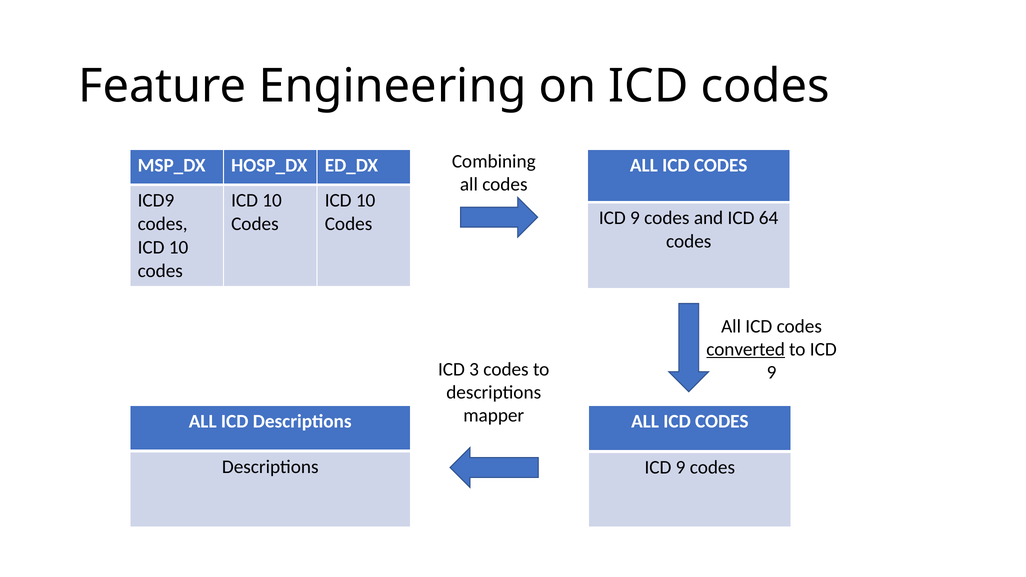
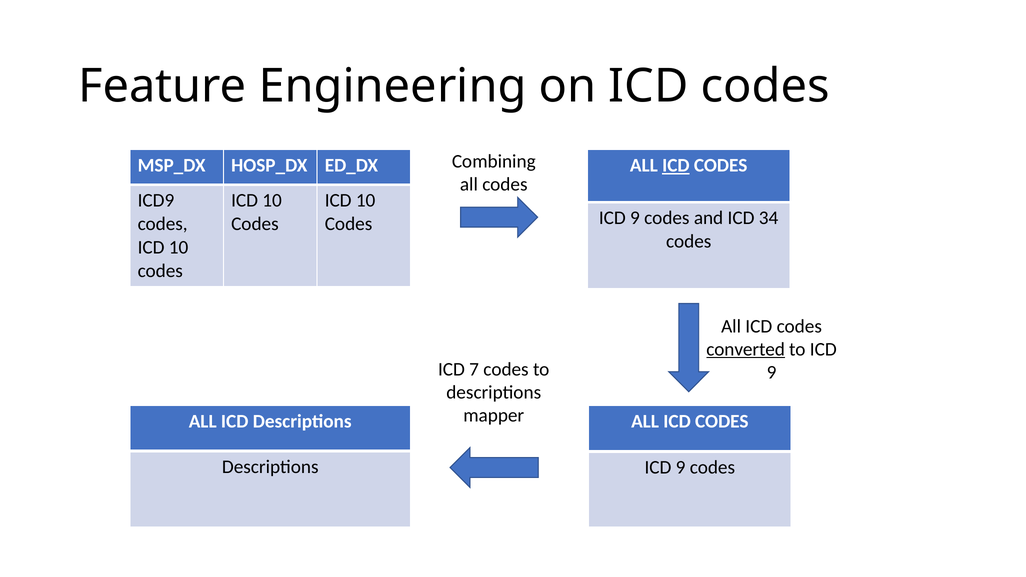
ICD at (676, 166) underline: none -> present
64: 64 -> 34
3: 3 -> 7
